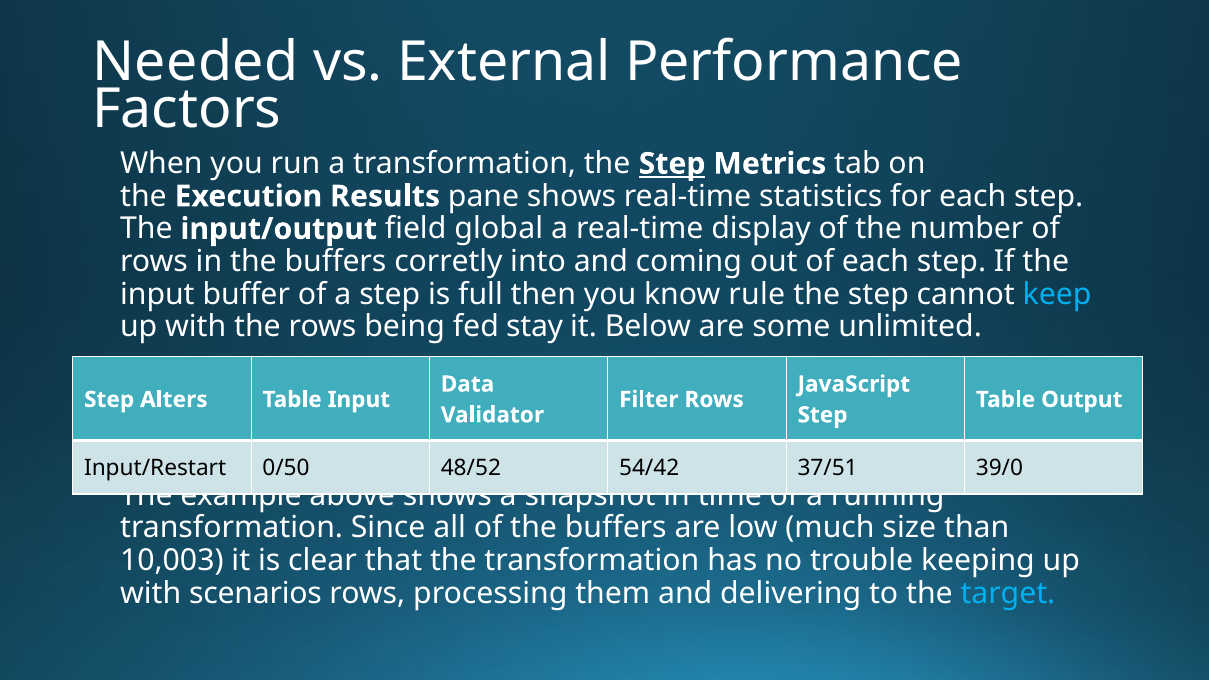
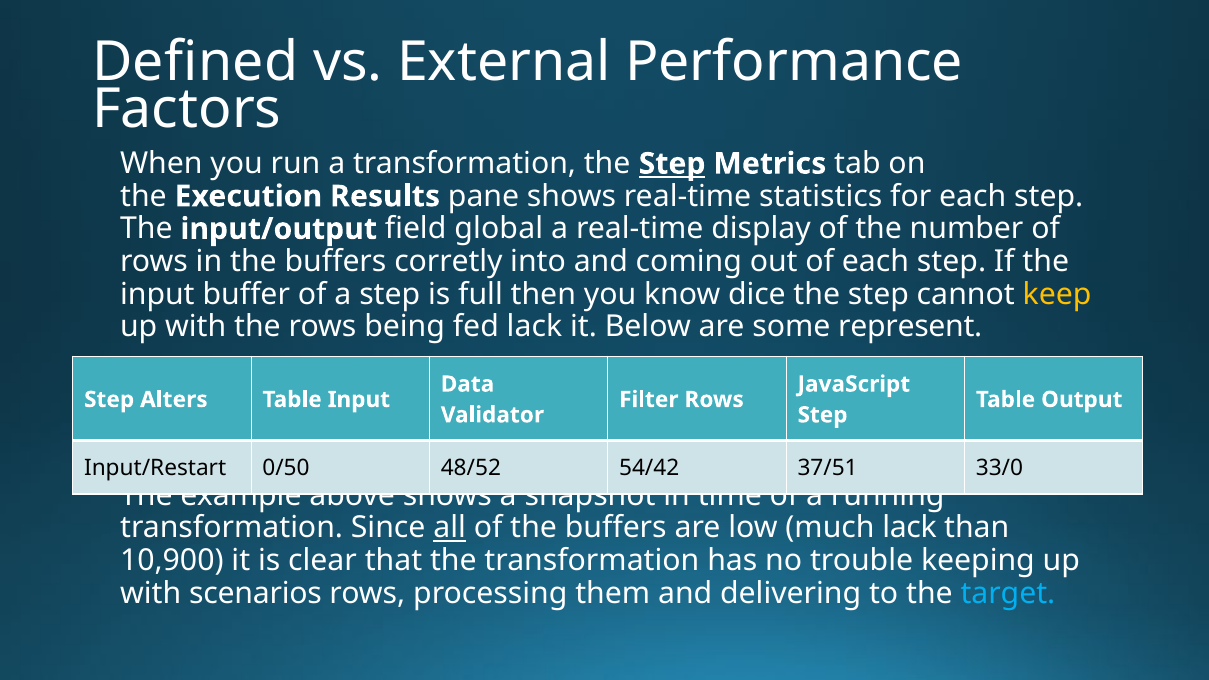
Needed: Needed -> Defined
rule: rule -> dice
keep colour: light blue -> yellow
fed stay: stay -> lack
unlimited: unlimited -> represent
39/0: 39/0 -> 33/0
all underline: none -> present
much size: size -> lack
10,003: 10,003 -> 10,900
